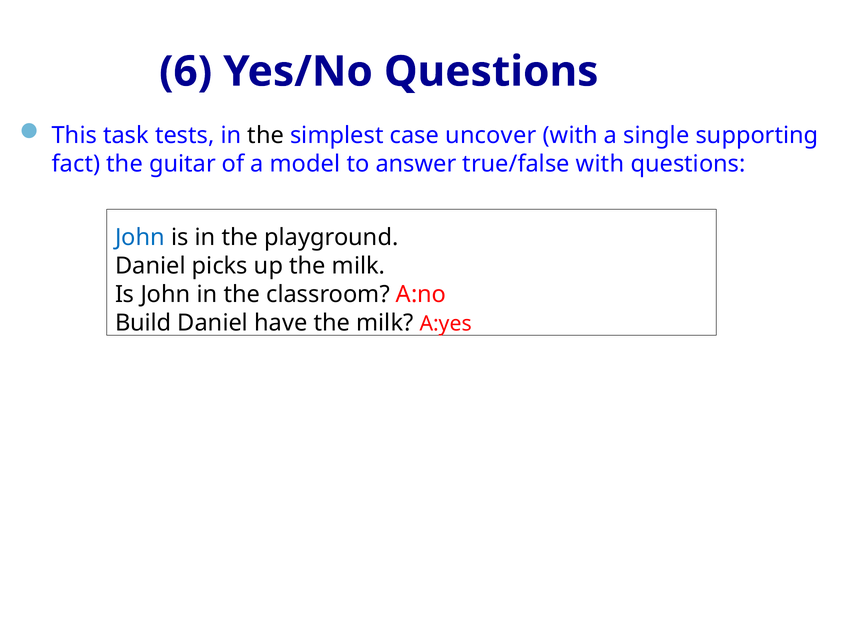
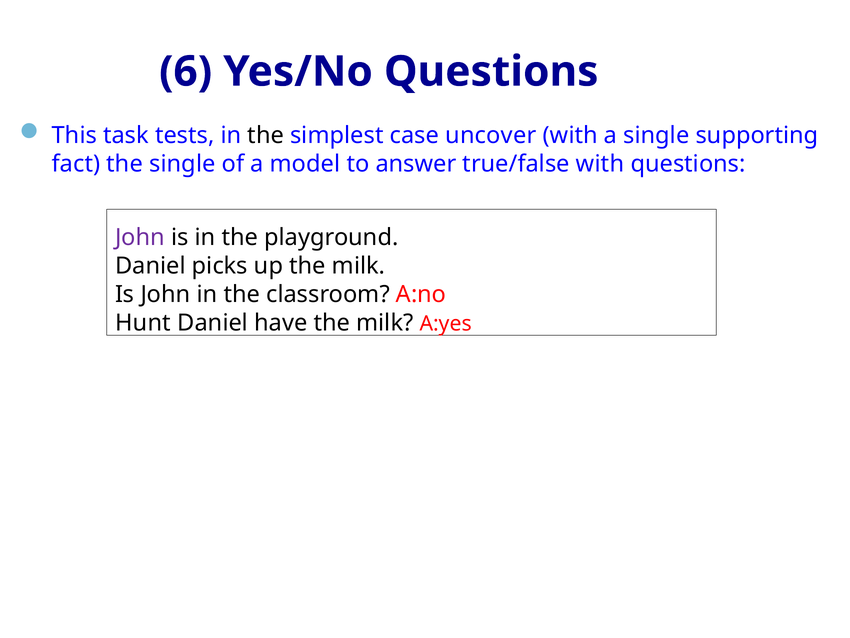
the guitar: guitar -> single
John at (140, 237) colour: blue -> purple
Build: Build -> Hunt
